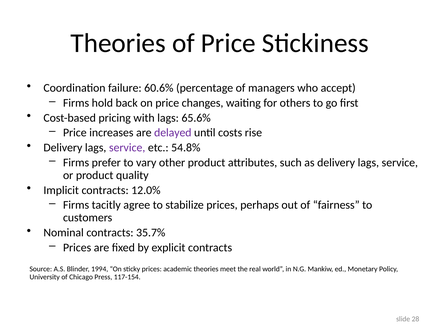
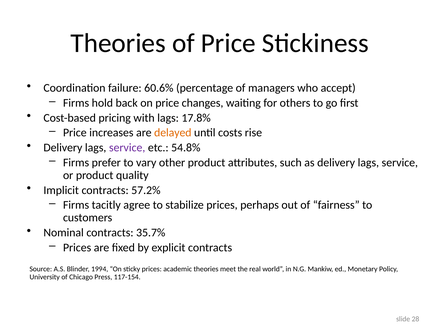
65.6%: 65.6% -> 17.8%
delayed colour: purple -> orange
12.0%: 12.0% -> 57.2%
